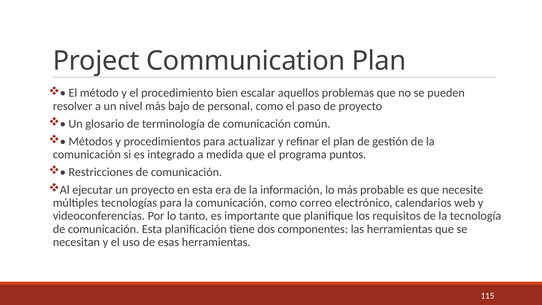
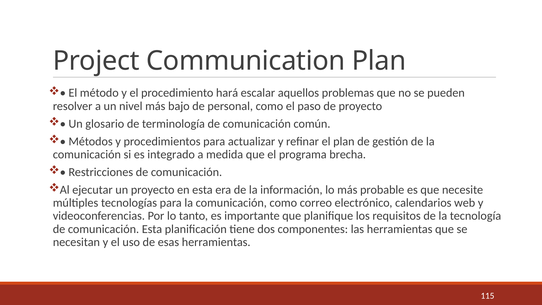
bien: bien -> hará
puntos: puntos -> brecha
